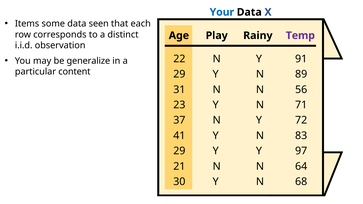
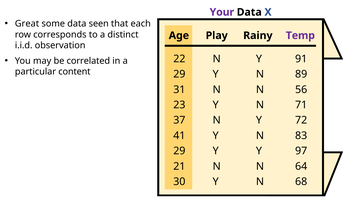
Your colour: blue -> purple
Items: Items -> Great
generalize: generalize -> correlated
